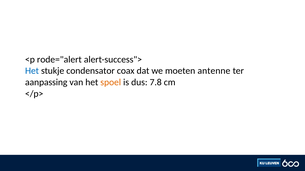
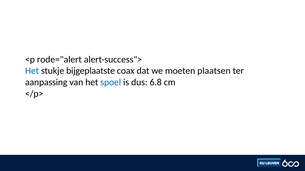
condensator: condensator -> bijgeplaatste
antenne: antenne -> plaatsen
spoel colour: orange -> blue
7.8: 7.8 -> 6.8
